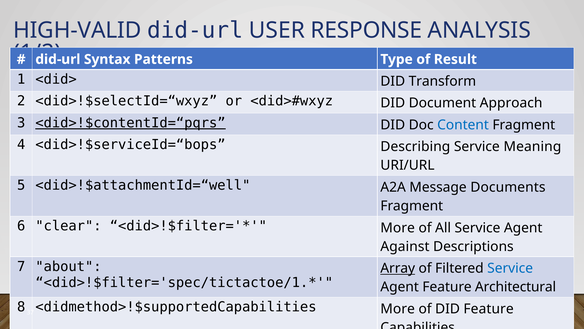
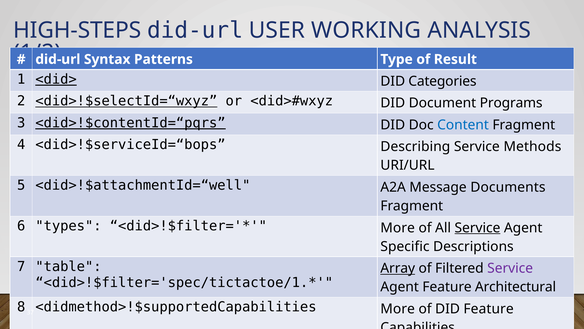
HIGH-VALID: HIGH-VALID -> HIGH-STEPS
RESPONSE: RESPONSE -> WORKING
<did> underline: none -> present
Transform: Transform -> Categories
<did>!$selectId=“wxyz underline: none -> present
Approach: Approach -> Programs
Meaning: Meaning -> Methods
clear: clear -> types
Service at (477, 227) underline: none -> present
Against: Against -> Specific
about: about -> table
Service at (510, 268) colour: blue -> purple
